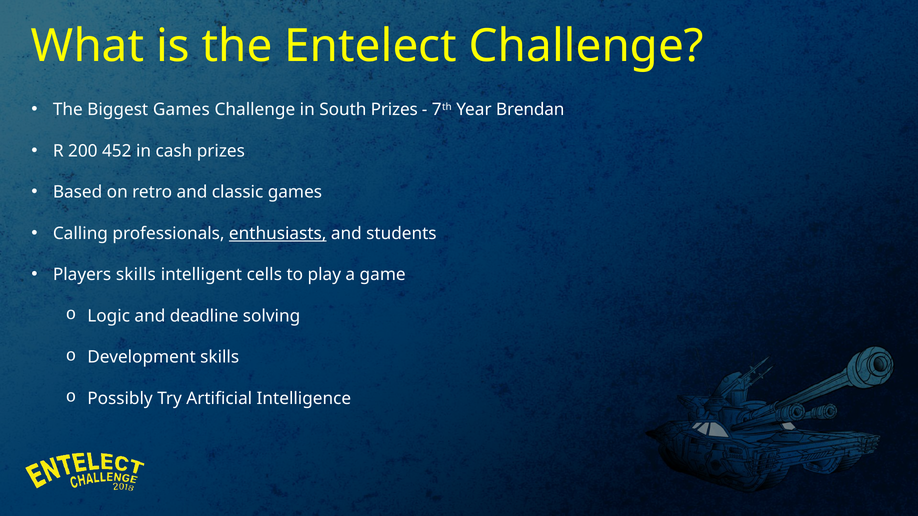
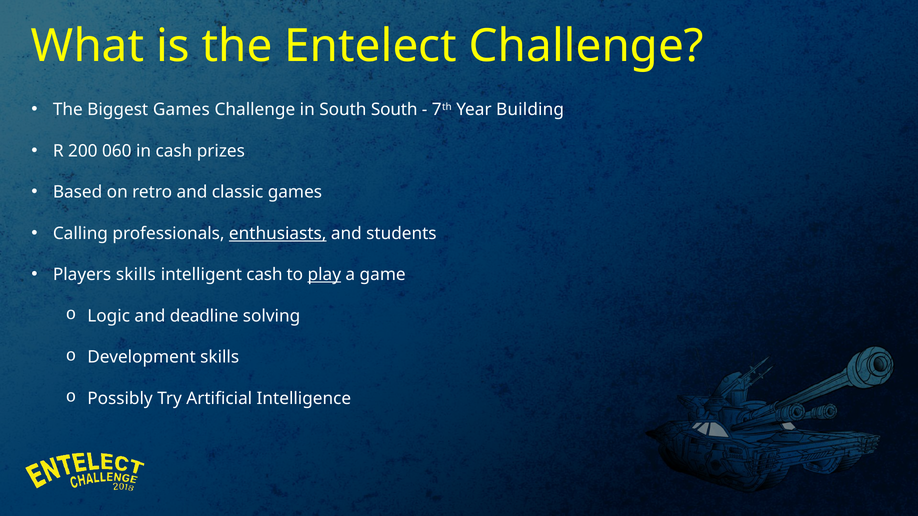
South Prizes: Prizes -> South
Brendan: Brendan -> Building
452: 452 -> 060
intelligent cells: cells -> cash
play underline: none -> present
